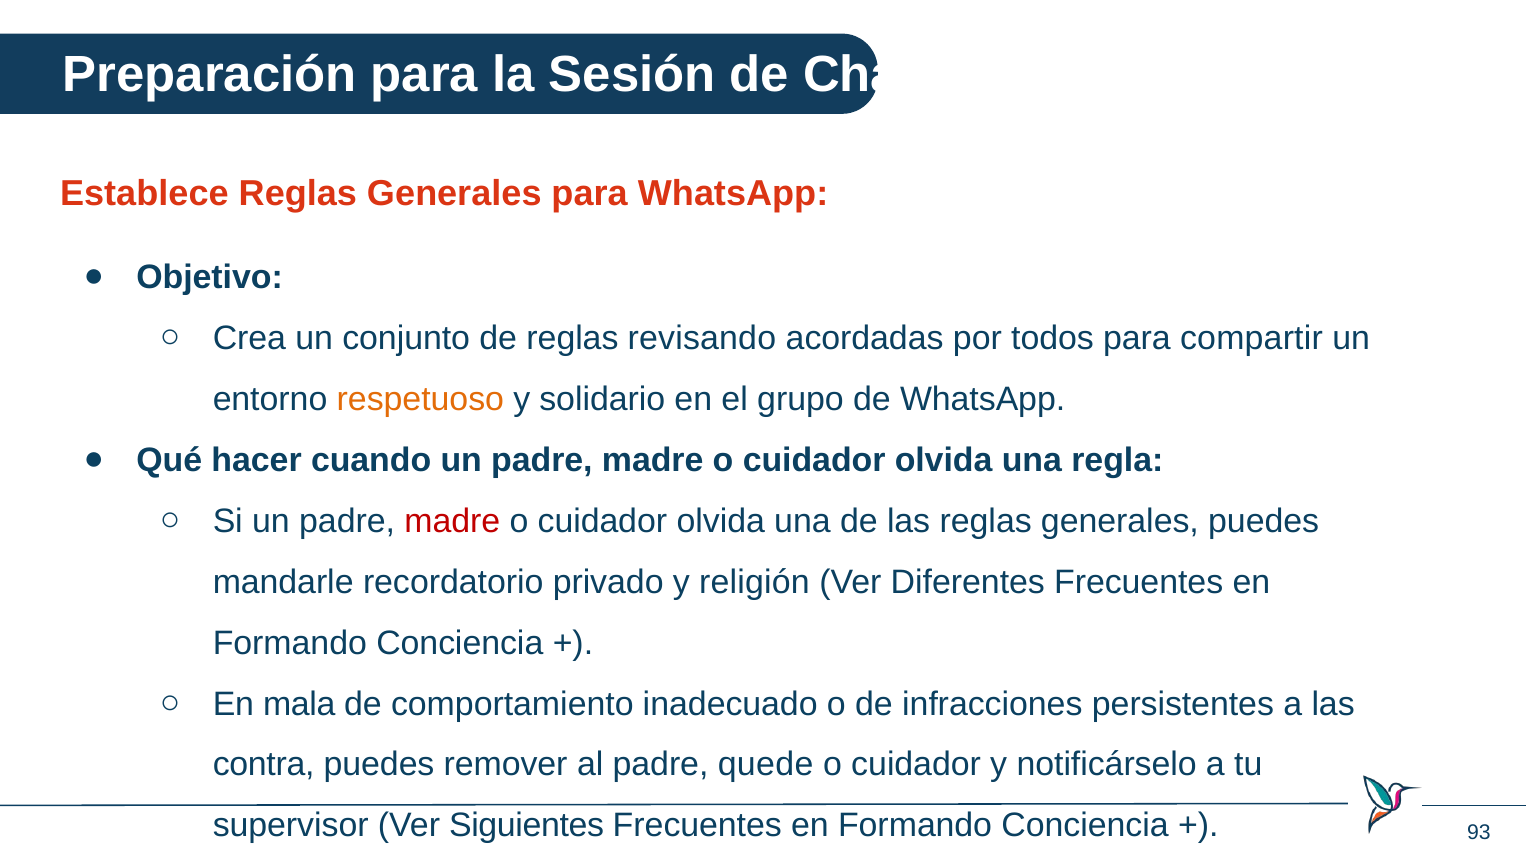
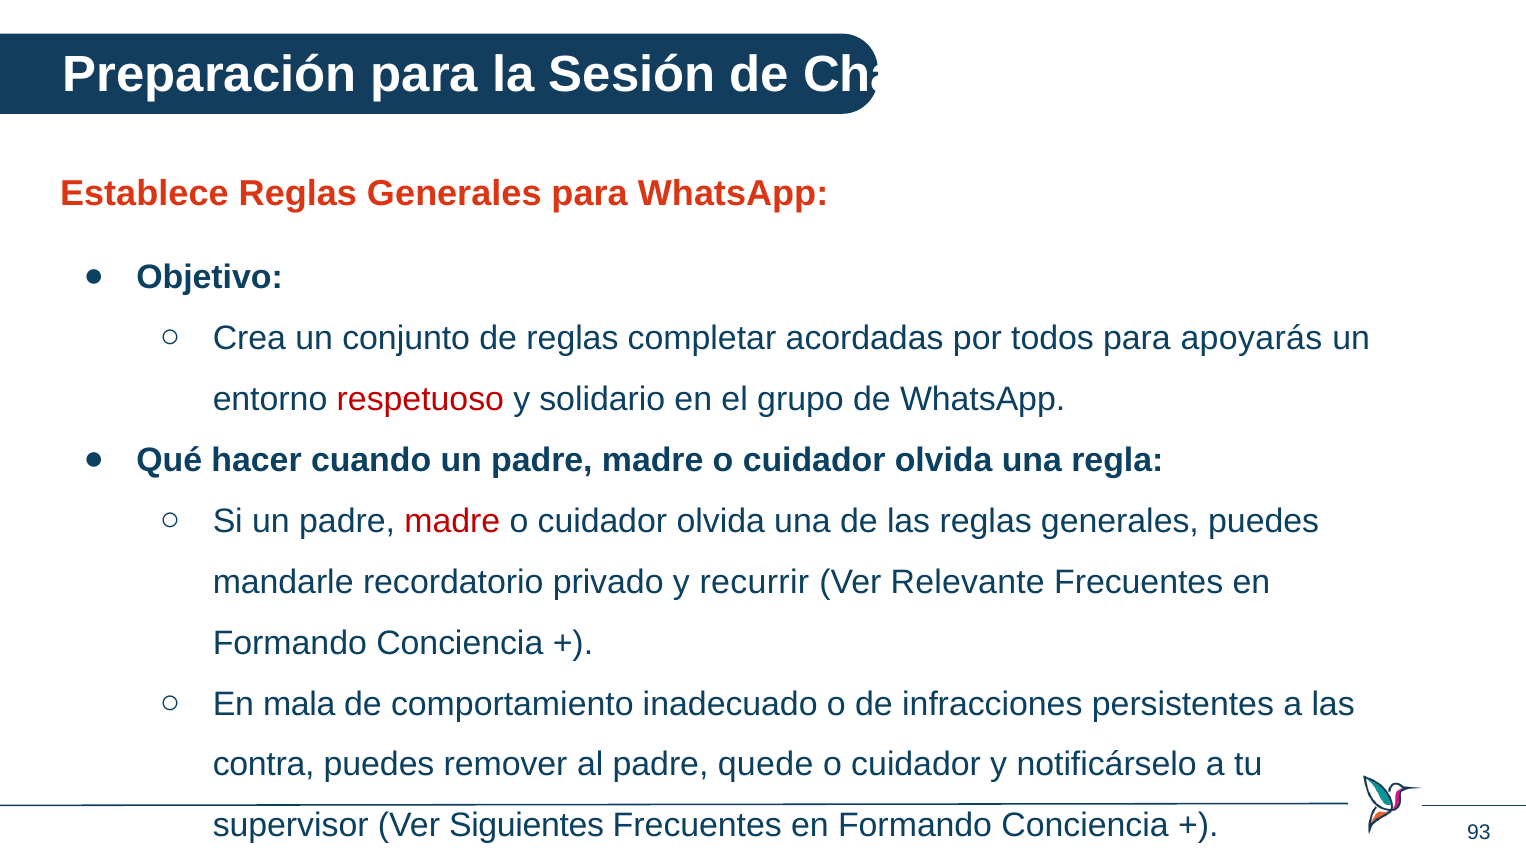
revisando: revisando -> completar
compartir: compartir -> apoyarás
respetuoso colour: orange -> red
religión: religión -> recurrir
Diferentes: Diferentes -> Relevante
